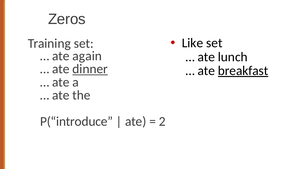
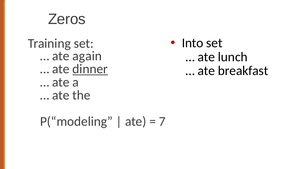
Like: Like -> Into
breakfast underline: present -> none
P(“introduce: P(“introduce -> P(“modeling
2: 2 -> 7
